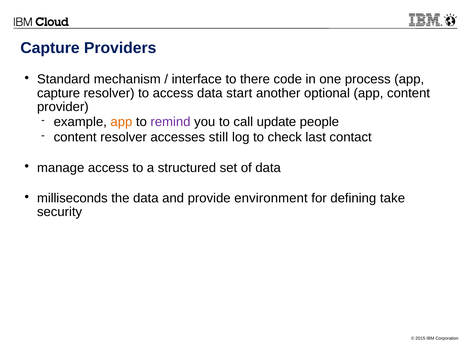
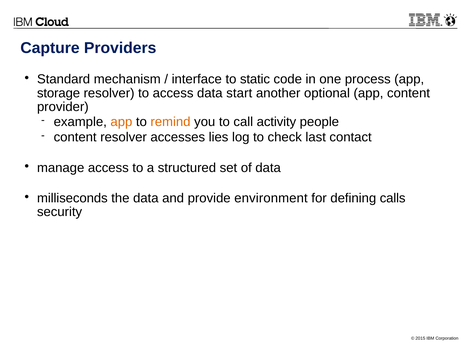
there: there -> static
capture at (59, 93): capture -> storage
remind colour: purple -> orange
update: update -> activity
still: still -> lies
take: take -> calls
